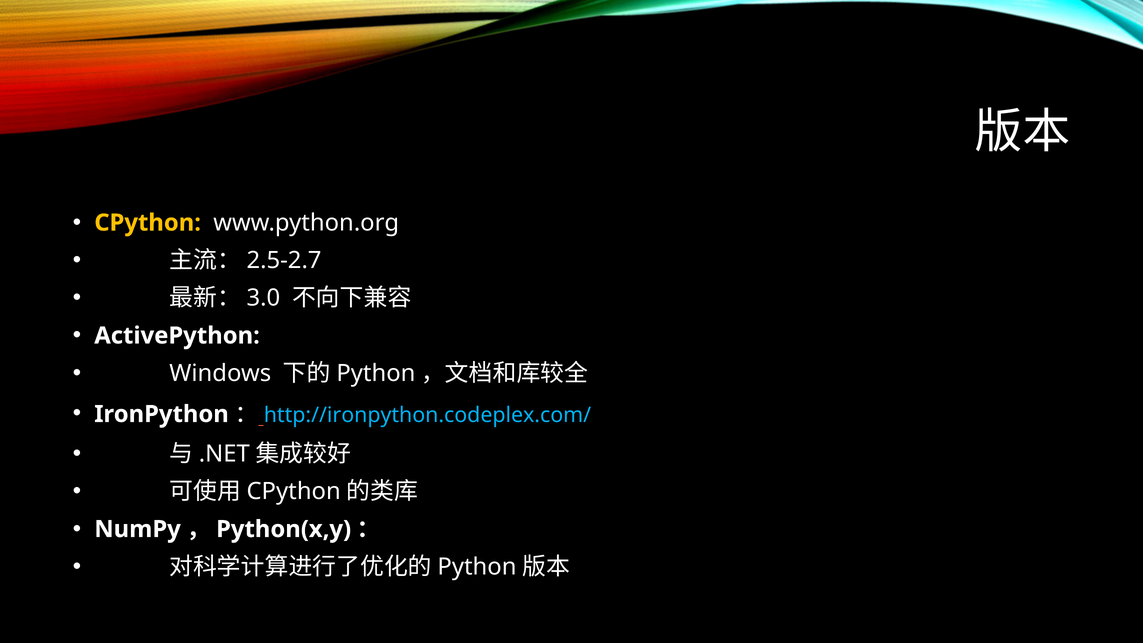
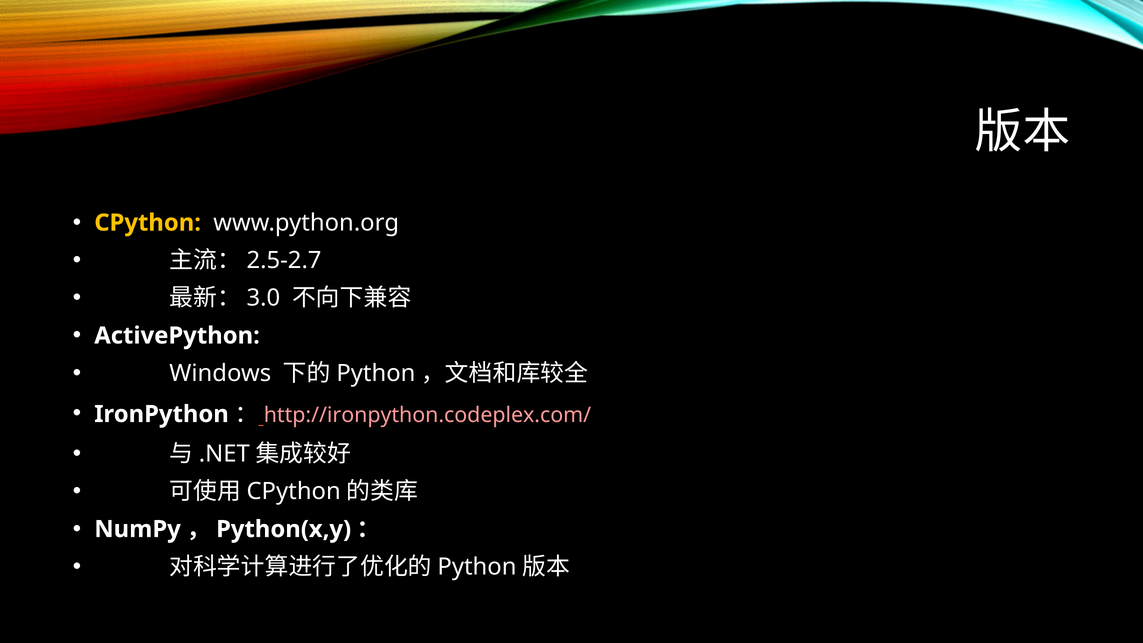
http://ironpython.codeplex.com/ colour: light blue -> pink
